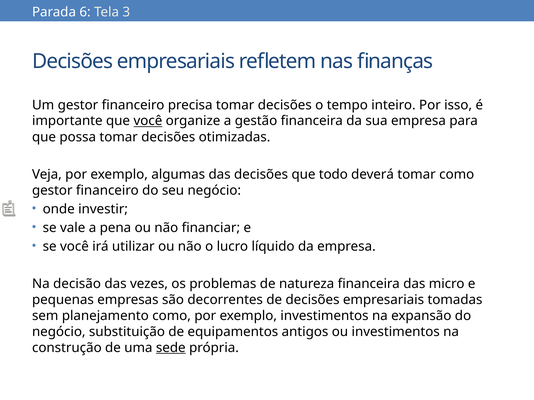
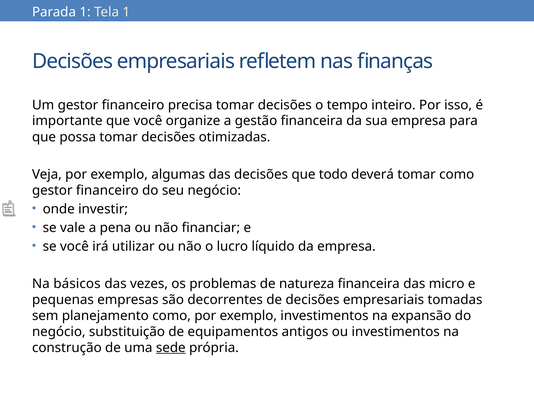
Parada 6: 6 -> 1
Tela 3: 3 -> 1
você at (148, 121) underline: present -> none
decisão: decisão -> básicos
